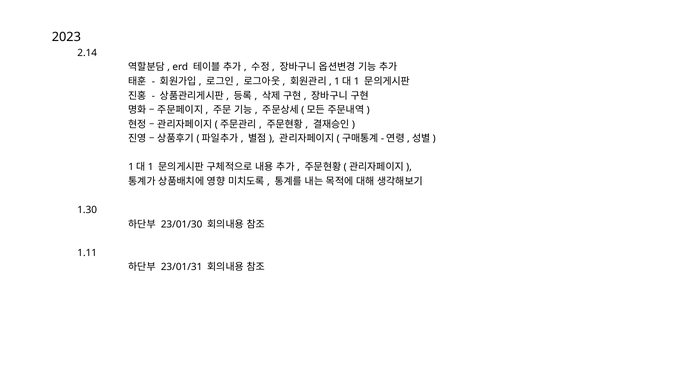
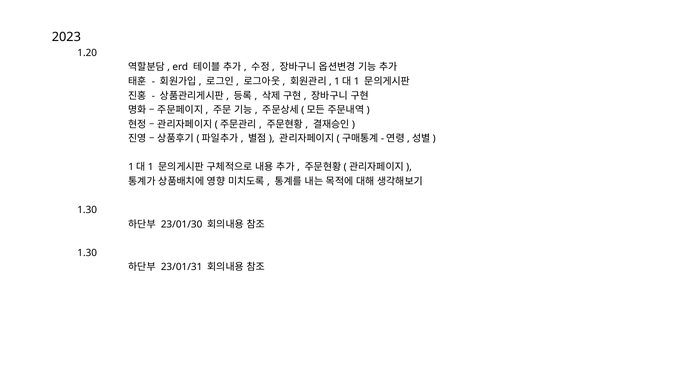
2.14: 2.14 -> 1.20
1.11 at (87, 253): 1.11 -> 1.30
